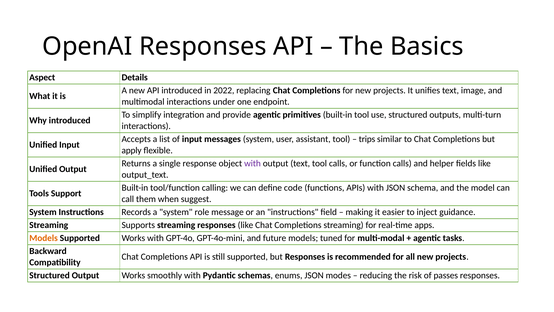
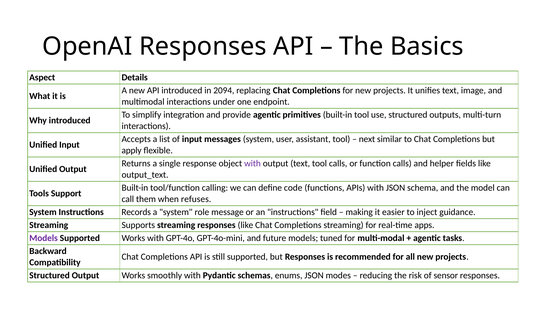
2022: 2022 -> 2094
trips: trips -> next
suggest: suggest -> refuses
Models at (44, 238) colour: orange -> purple
passes: passes -> sensor
